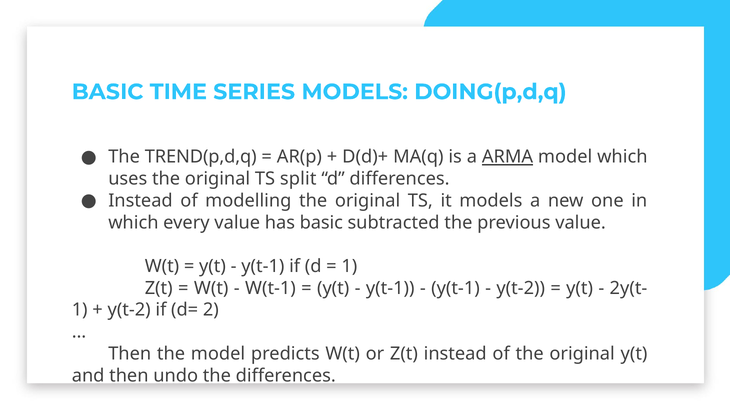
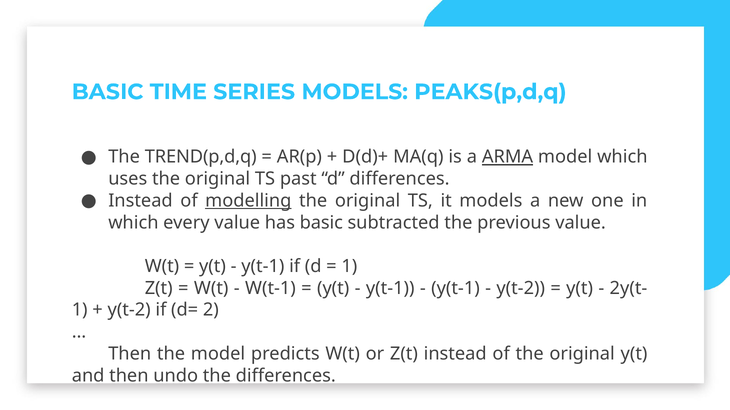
DOING(p,d,q: DOING(p,d,q -> PEAKS(p,d,q
split: split -> past
modelling underline: none -> present
